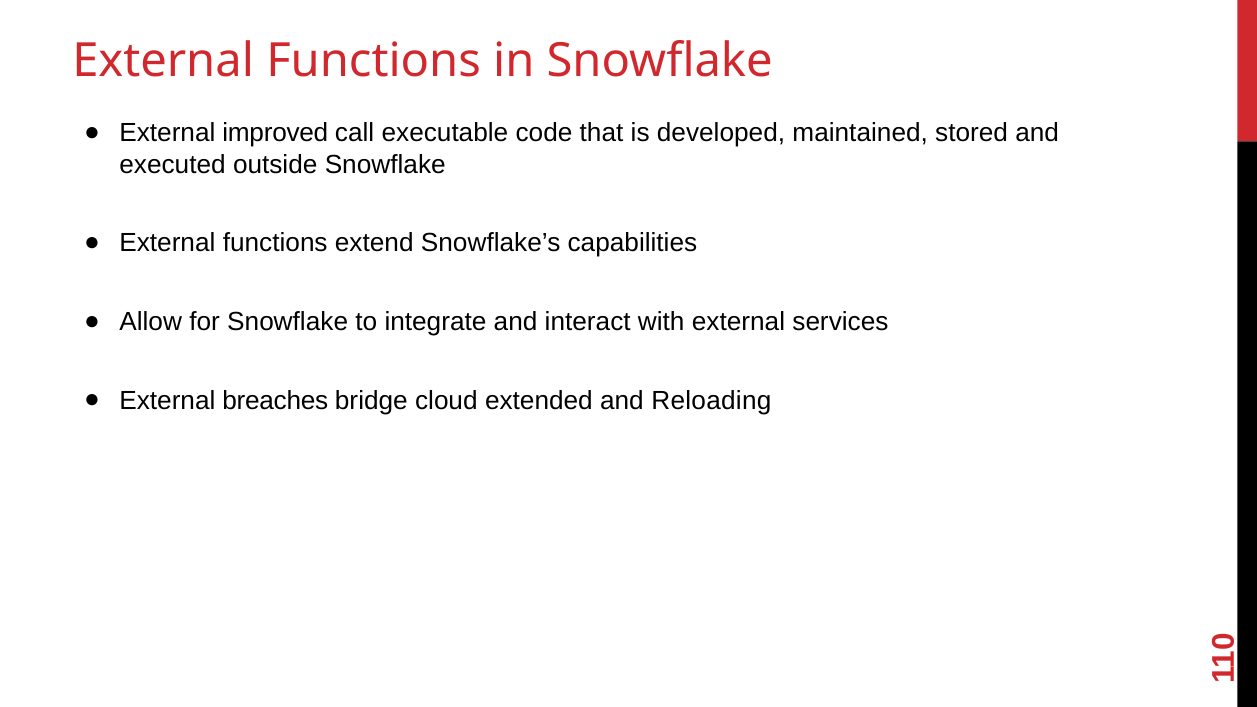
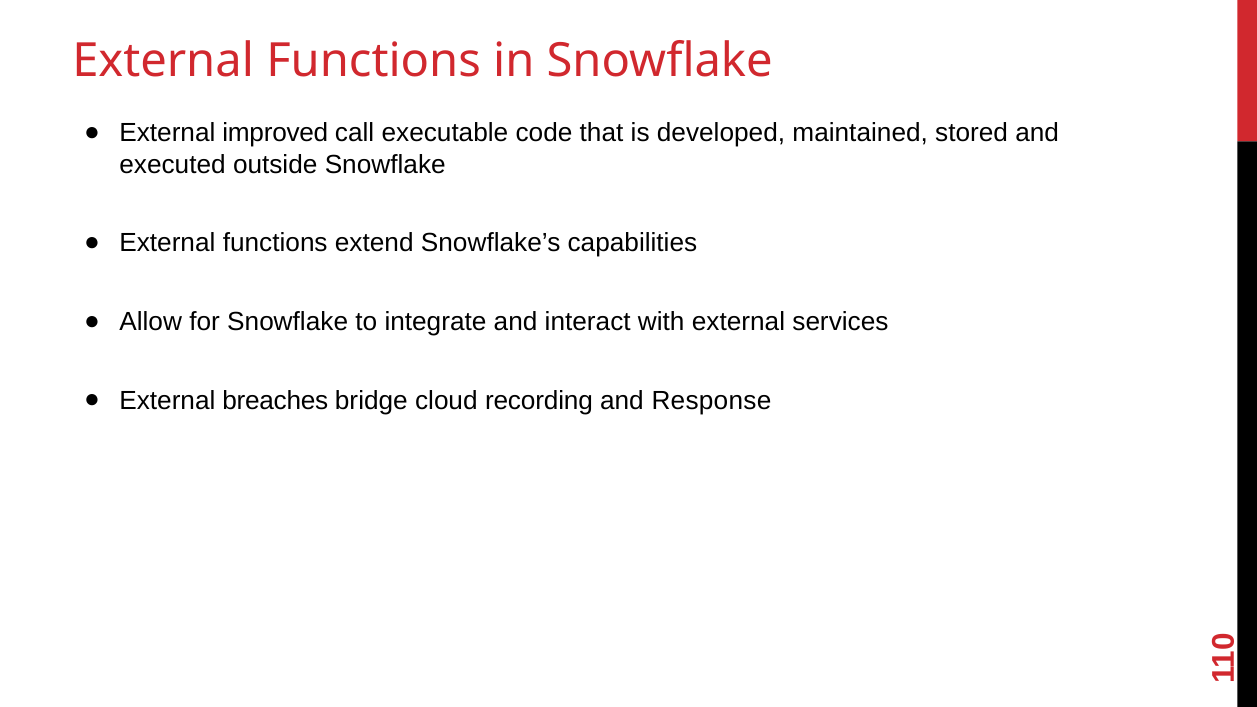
extended: extended -> recording
Reloading: Reloading -> Response
